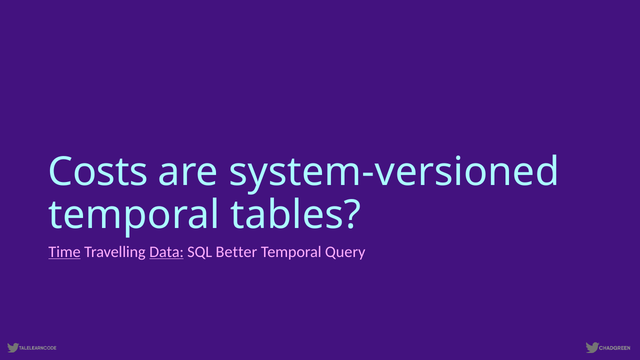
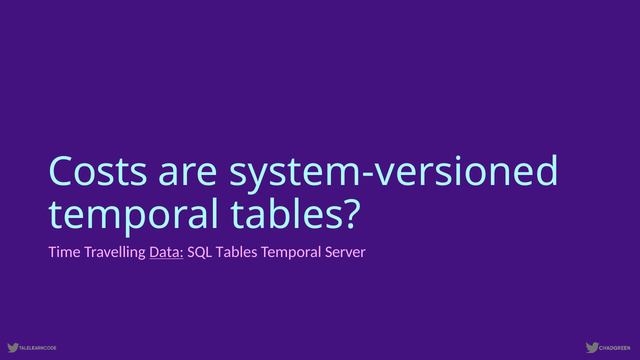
Time underline: present -> none
SQL Better: Better -> Tables
Query: Query -> Server
